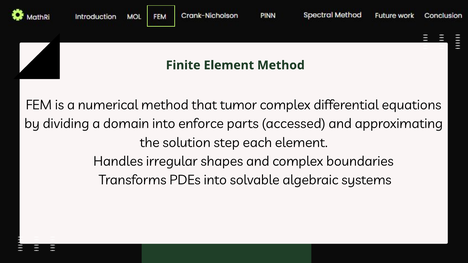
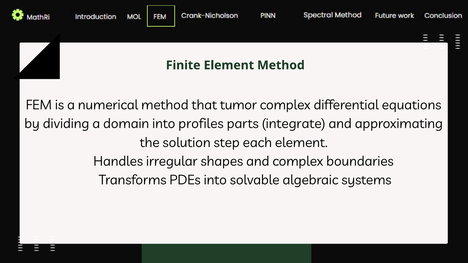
enforce: enforce -> profiles
accessed: accessed -> integrate
